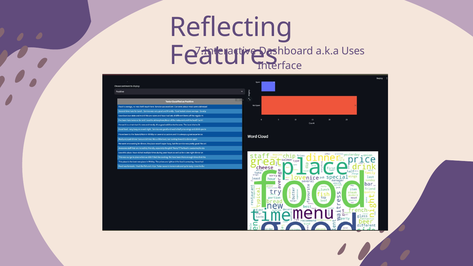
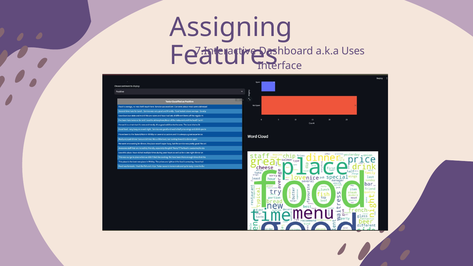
Reflecting: Reflecting -> Assigning
